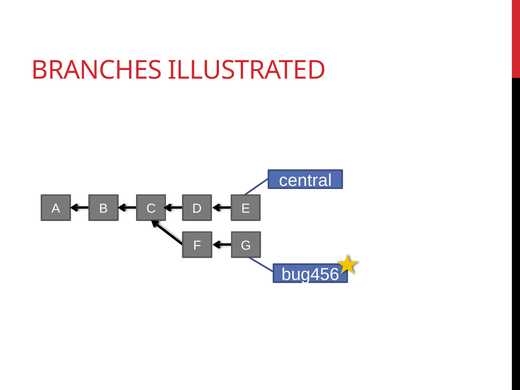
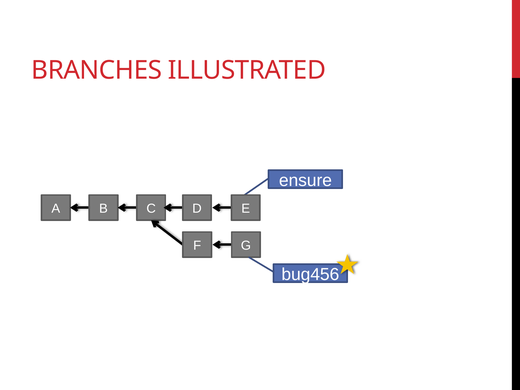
central: central -> ensure
